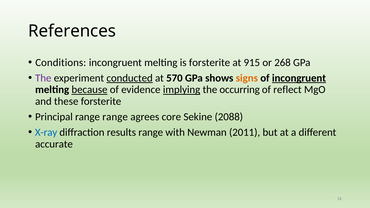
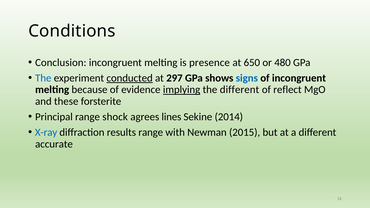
References: References -> Conditions
Conditions: Conditions -> Conclusion
is forsterite: forsterite -> presence
915: 915 -> 650
268: 268 -> 480
The at (43, 78) colour: purple -> blue
570: 570 -> 297
signs colour: orange -> blue
incongruent at (299, 78) underline: present -> none
because underline: present -> none
the occurring: occurring -> different
range range: range -> shock
core: core -> lines
2088: 2088 -> 2014
2011: 2011 -> 2015
